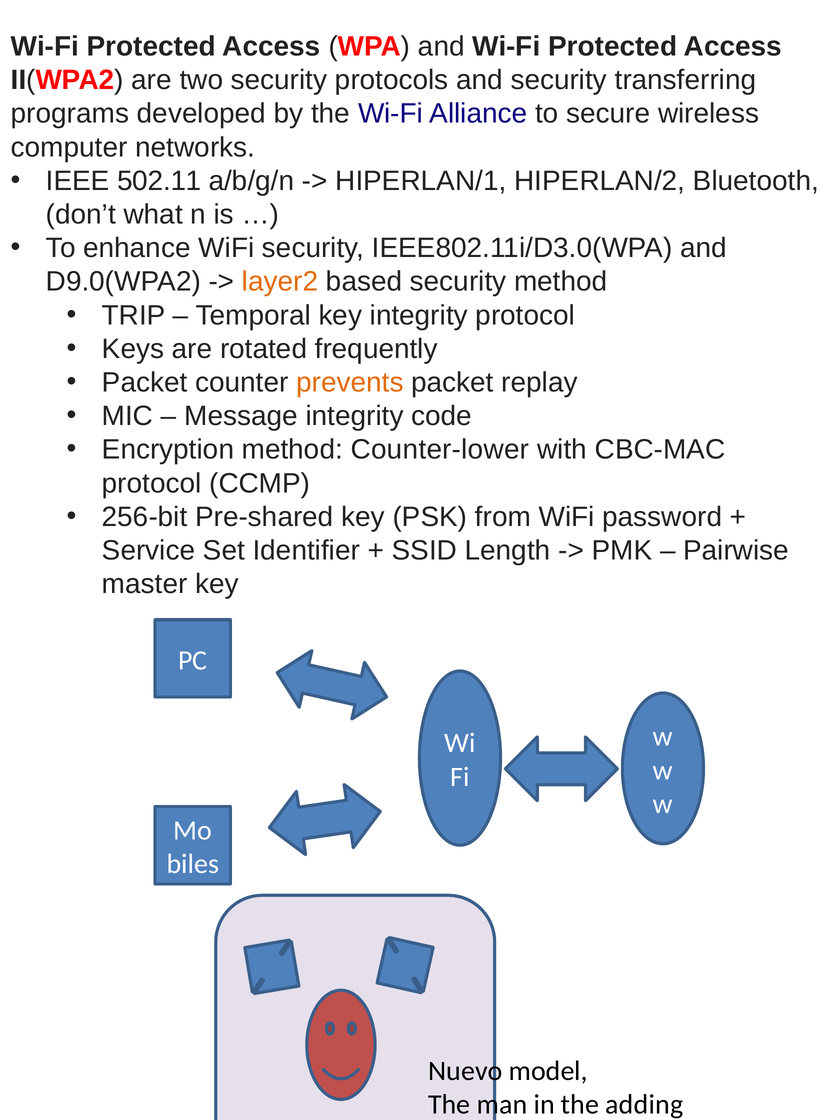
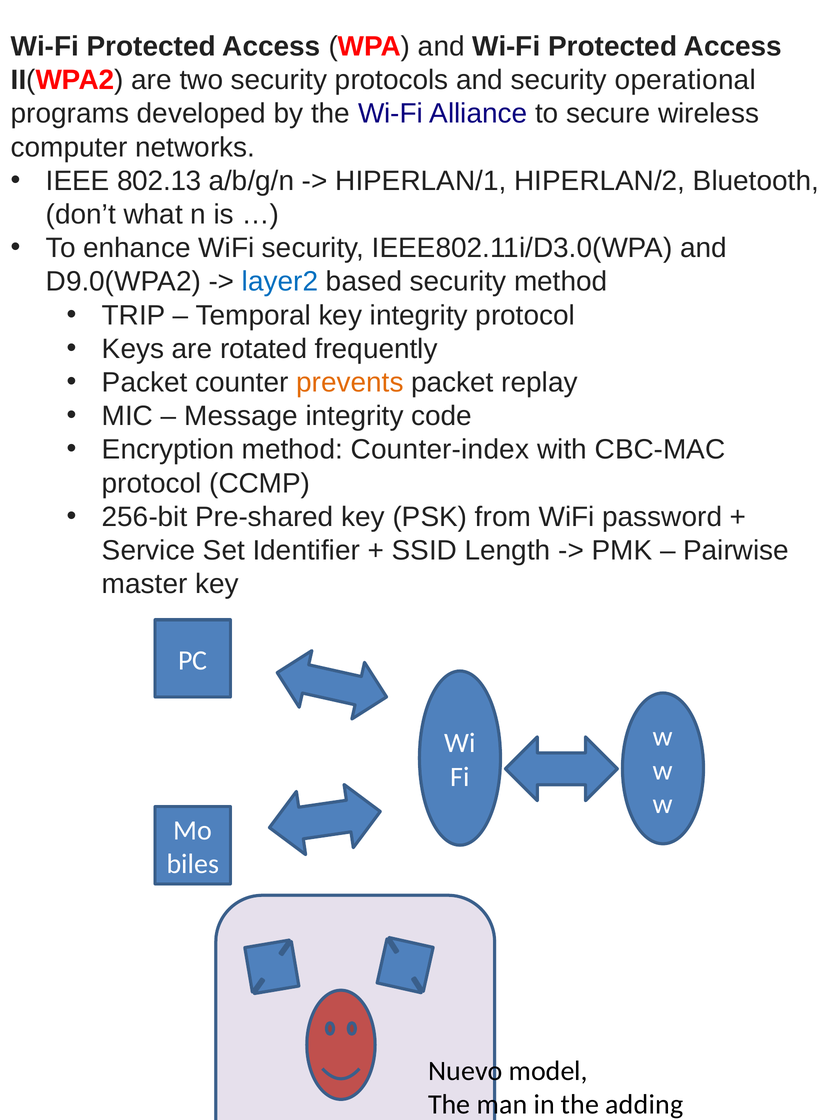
transferring: transferring -> operational
502.11: 502.11 -> 802.13
layer2 colour: orange -> blue
Counter-lower: Counter-lower -> Counter-index
